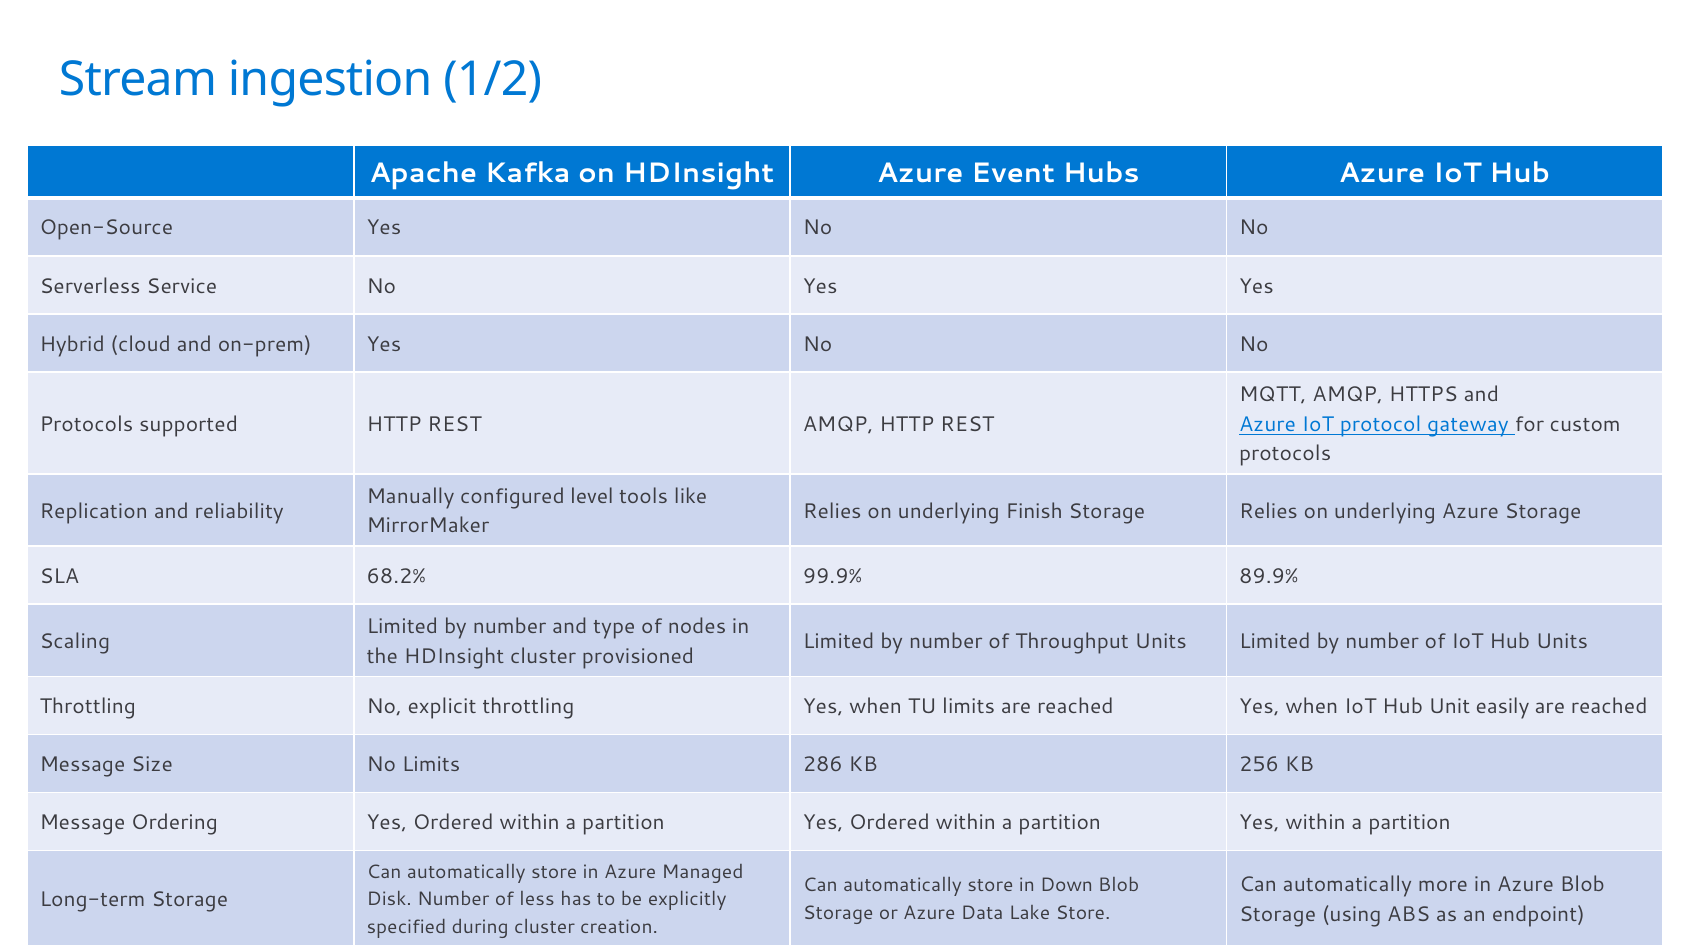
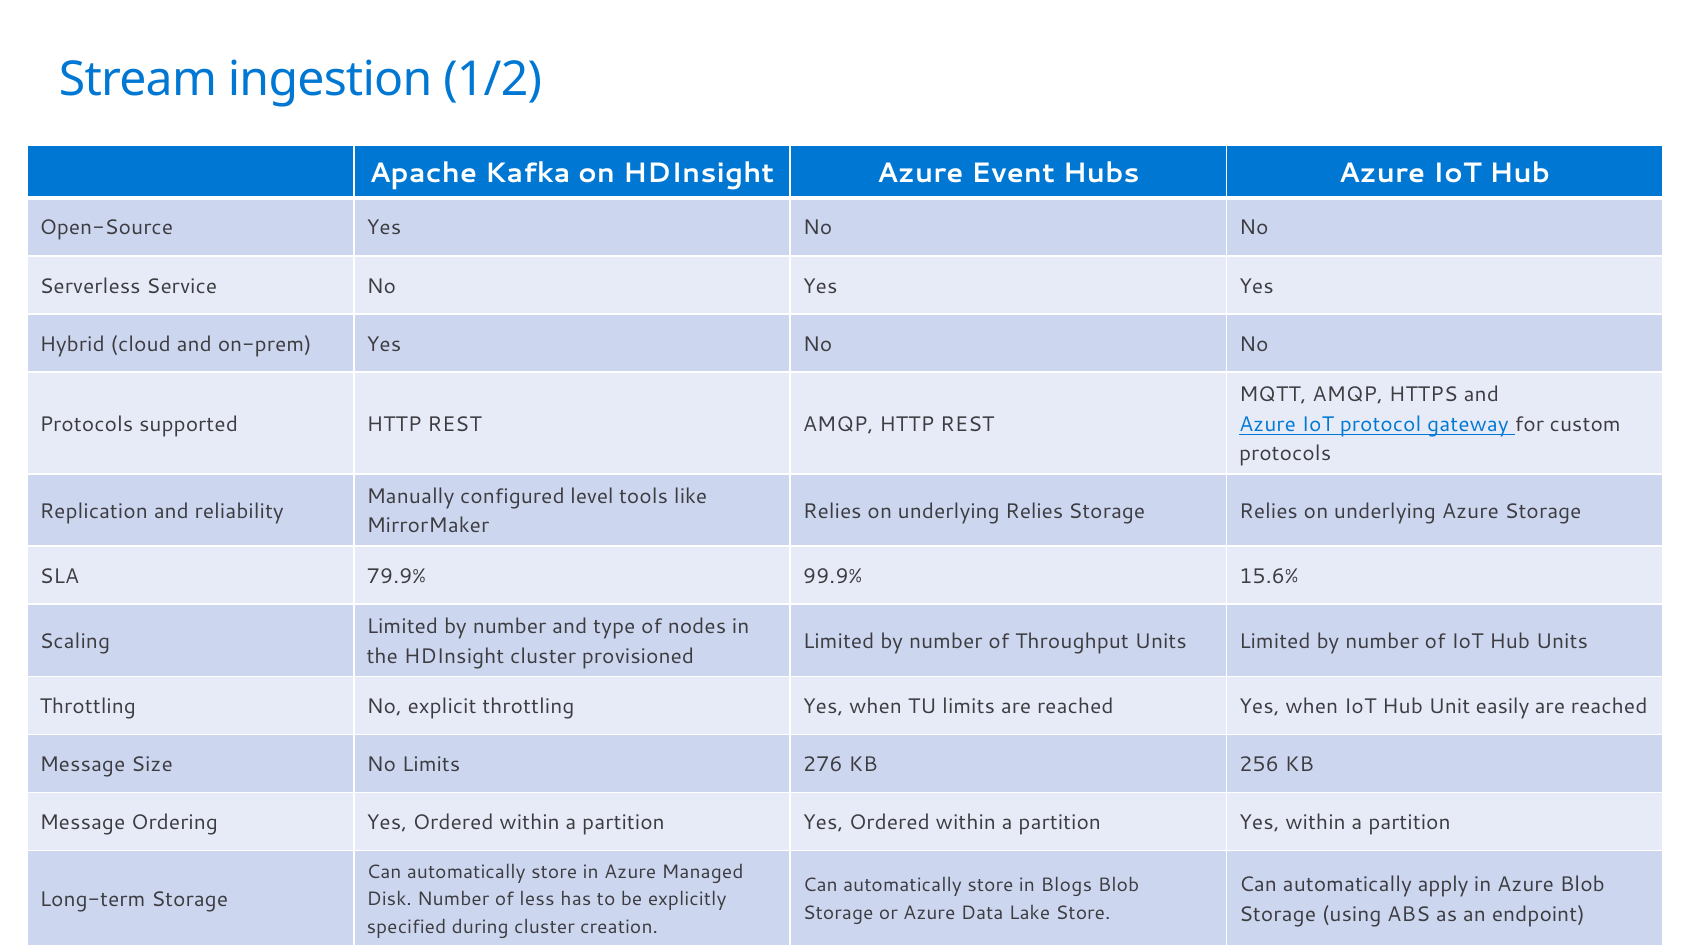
underlying Finish: Finish -> Relies
68.2%: 68.2% -> 79.9%
89.9%: 89.9% -> 15.6%
286: 286 -> 276
more: more -> apply
Down: Down -> Blogs
